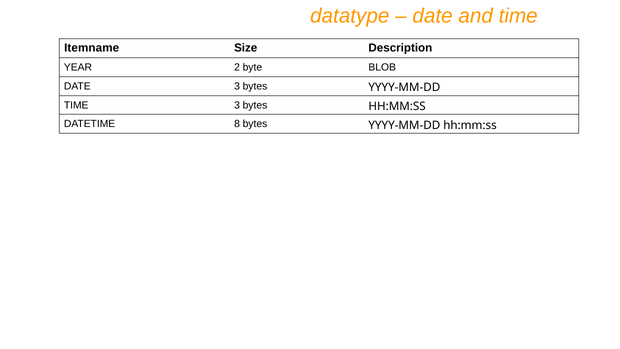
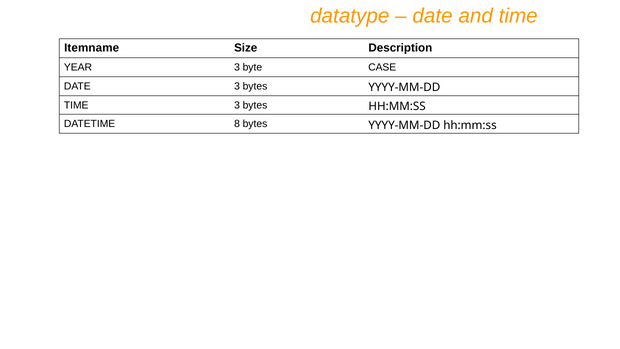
YEAR 2: 2 -> 3
BLOB: BLOB -> CASE
